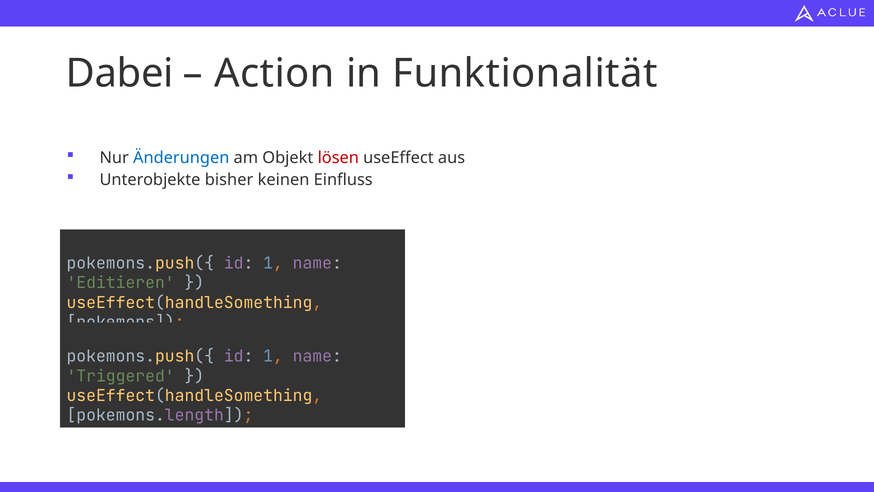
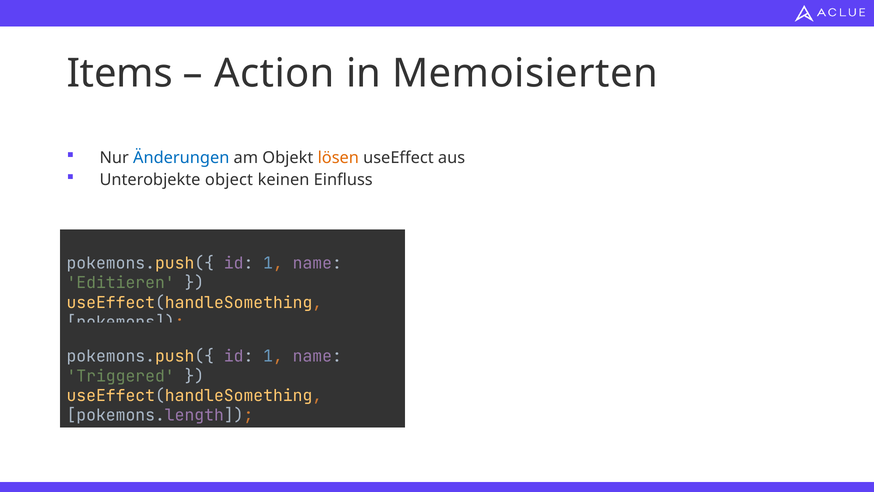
Dabei: Dabei -> Items
Funktionalität: Funktionalität -> Memoisierten
lösen colour: red -> orange
bisher: bisher -> object
